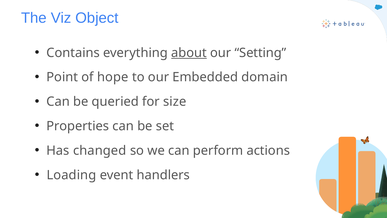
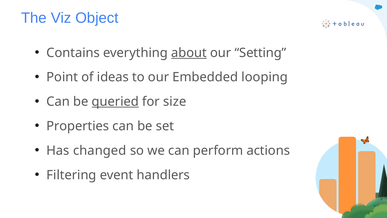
hope: hope -> ideas
domain: domain -> looping
queried underline: none -> present
Loading: Loading -> Filtering
